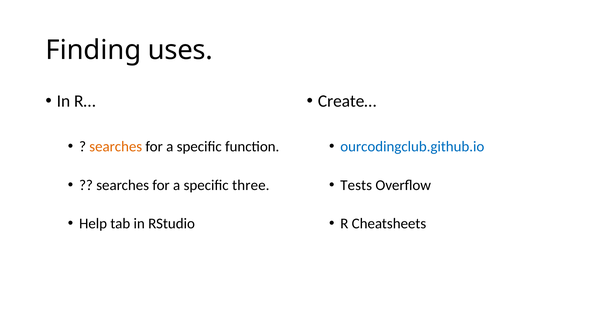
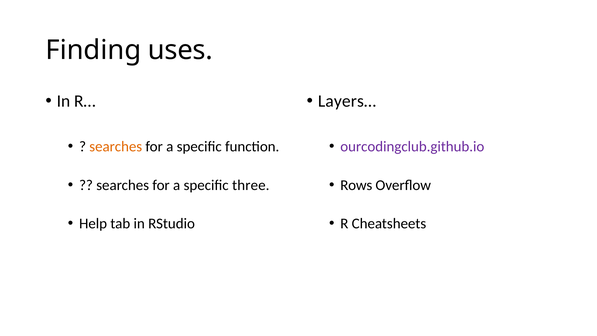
Create…: Create… -> Layers…
ourcodingclub.github.io colour: blue -> purple
Tests: Tests -> Rows
